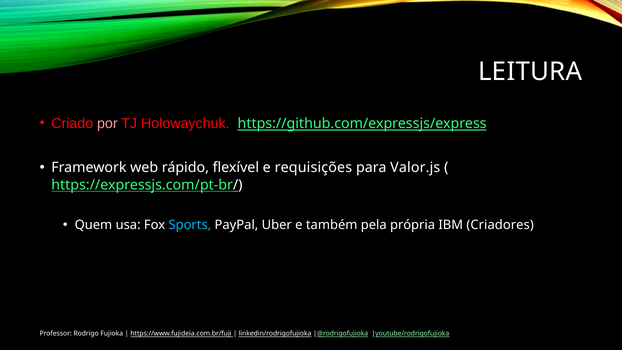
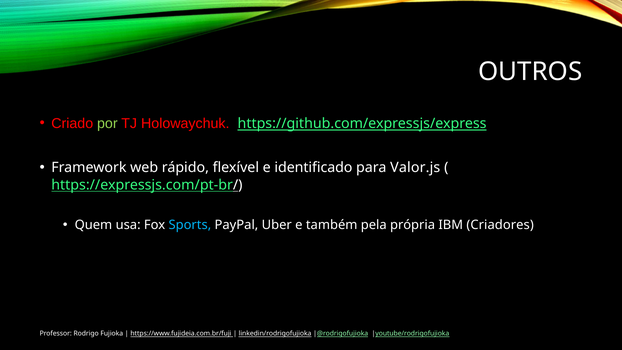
LEITURA: LEITURA -> OUTROS
por colour: pink -> light green
requisições: requisições -> identificado
